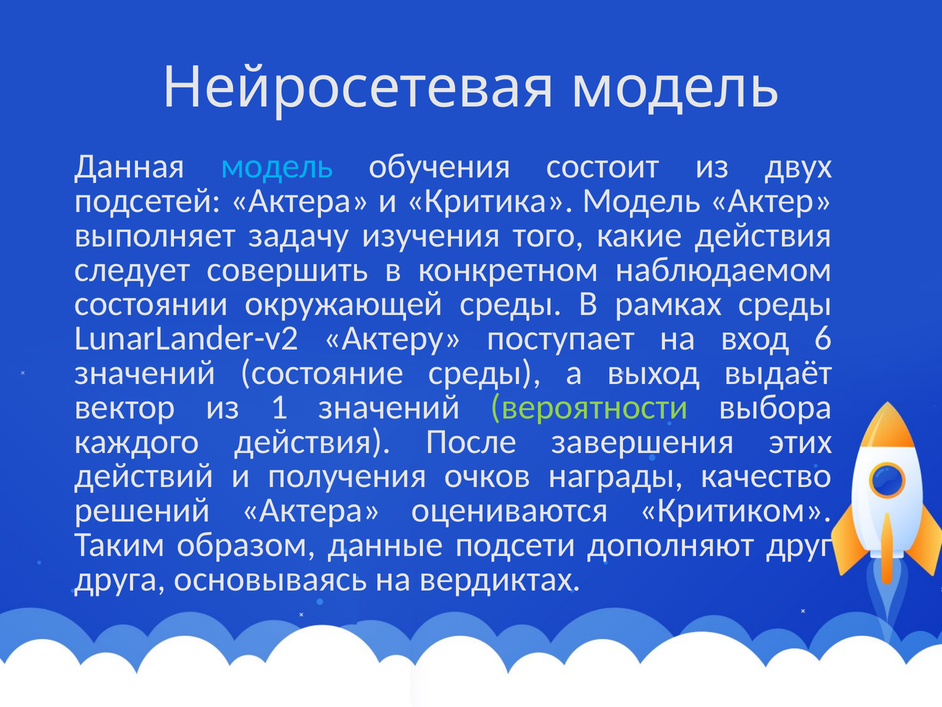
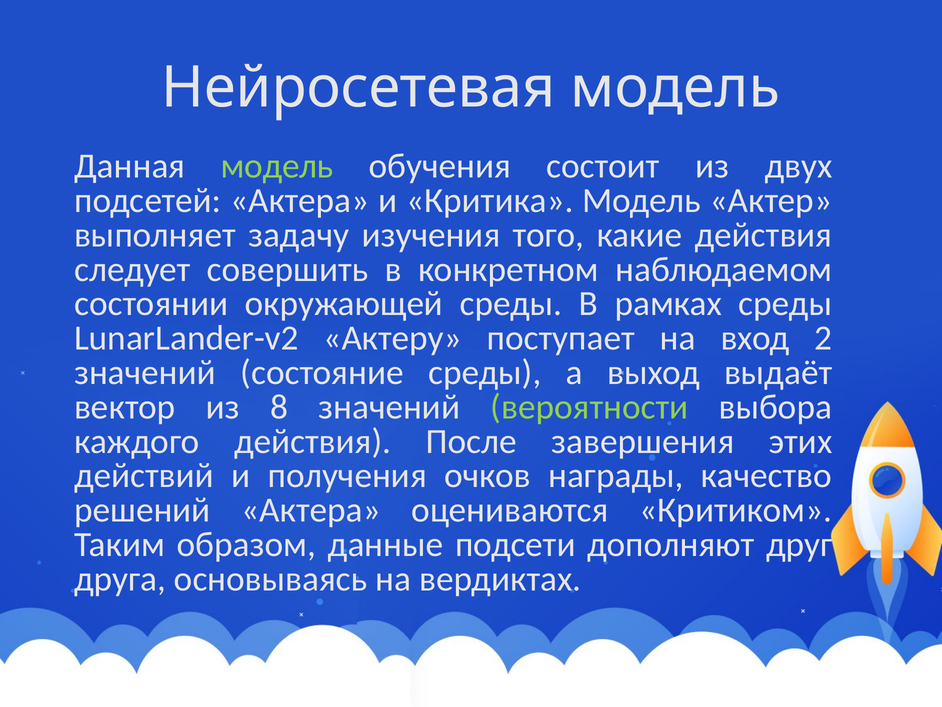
модель at (277, 166) colour: light blue -> light green
6: 6 -> 2
1: 1 -> 8
